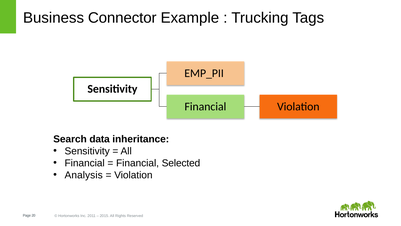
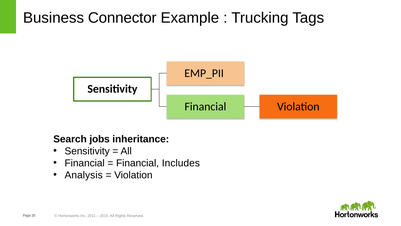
data: data -> jobs
Selected: Selected -> Includes
